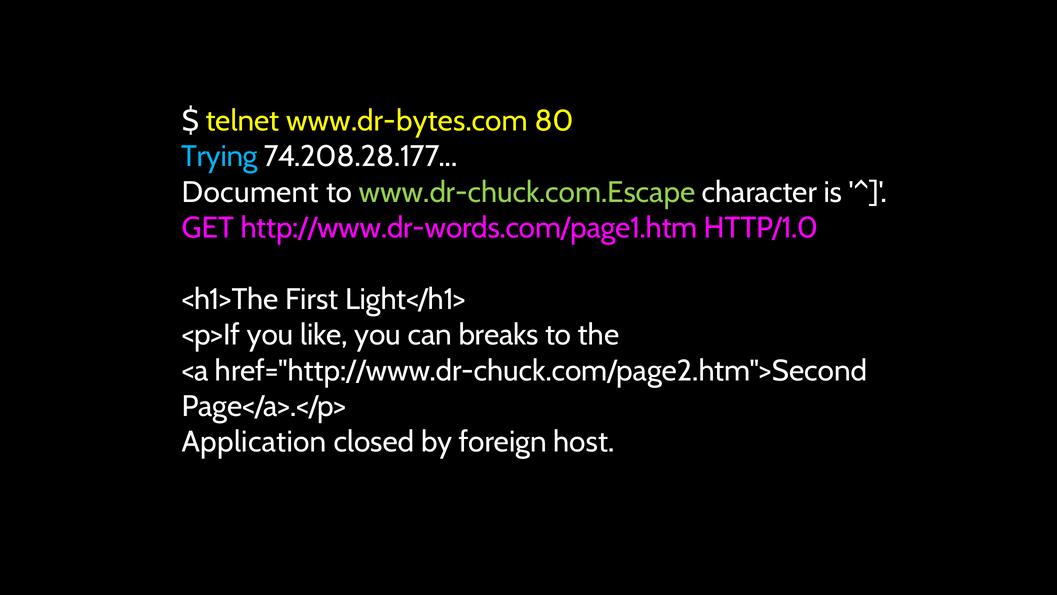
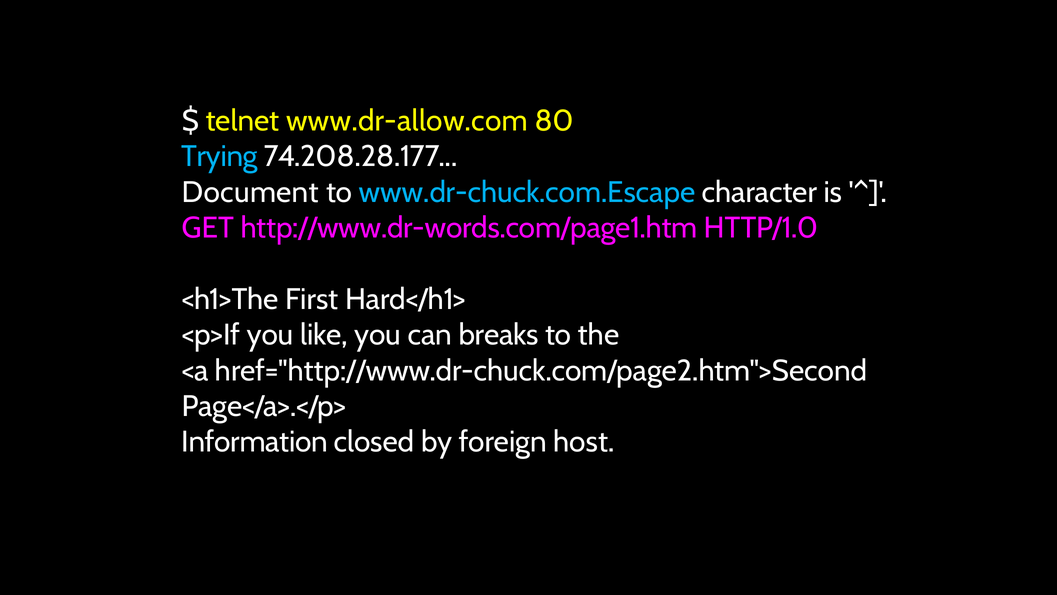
www.dr-bytes.com: www.dr-bytes.com -> www.dr-allow.com
www.dr-chuck.com.Escape colour: light green -> light blue
Light</h1>: Light</h1> -> Hard</h1>
Application: Application -> Information
